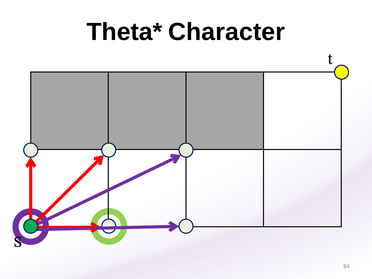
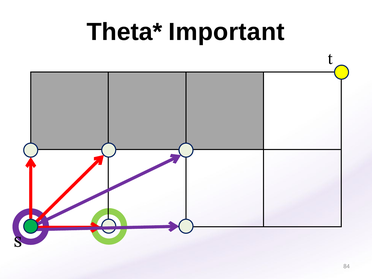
Character: Character -> Important
